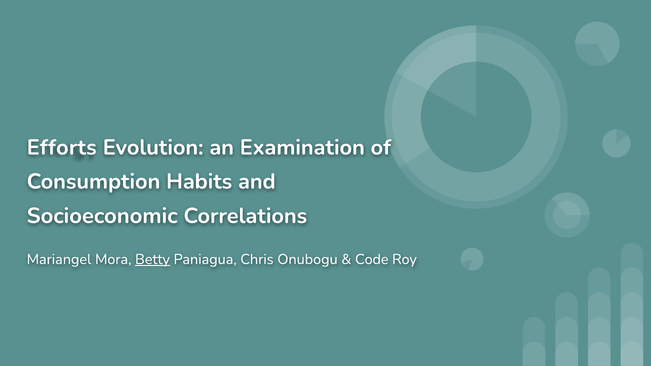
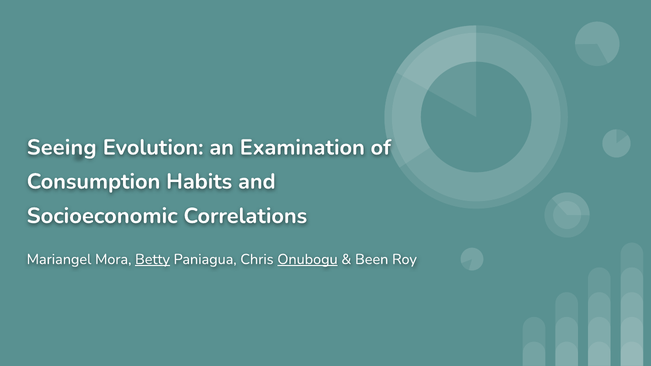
Efforts: Efforts -> Seeing
Onubogu underline: none -> present
Code: Code -> Been
